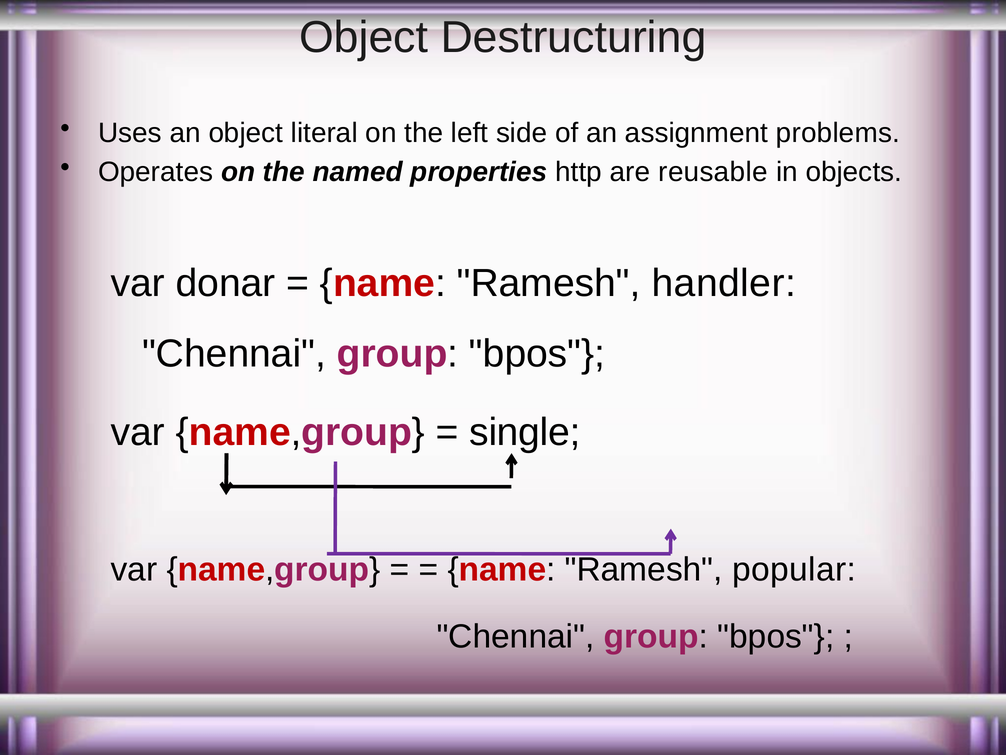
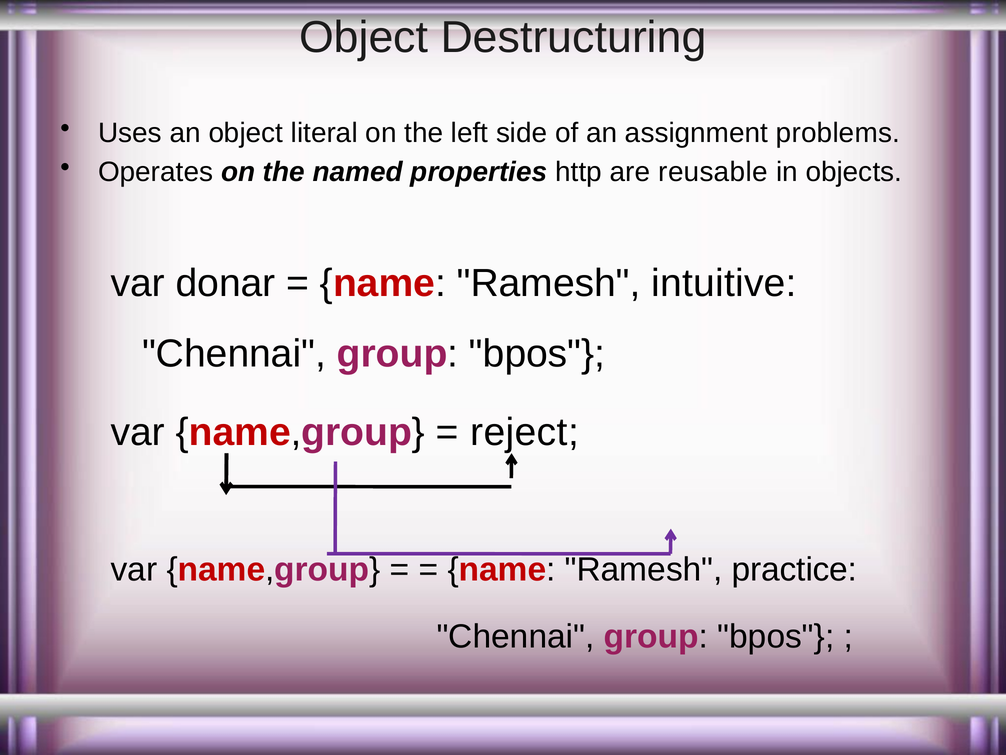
handler: handler -> intuitive
single: single -> reject
popular: popular -> practice
